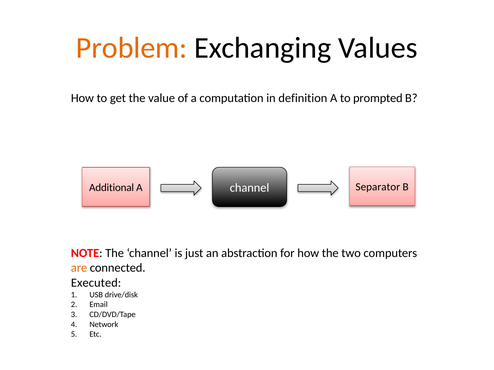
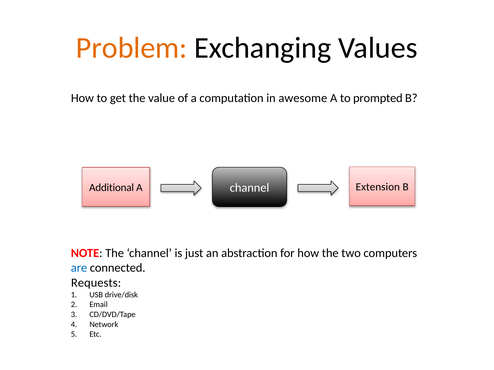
definition: definition -> awesome
Separator: Separator -> Extension
are colour: orange -> blue
Executed: Executed -> Requests
